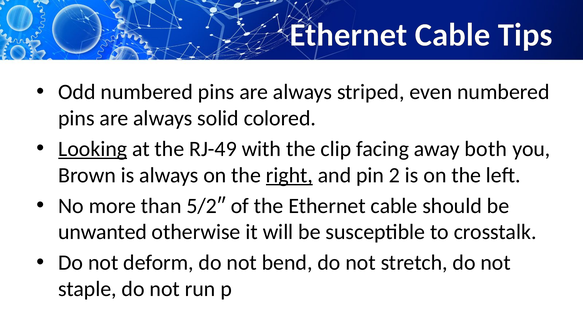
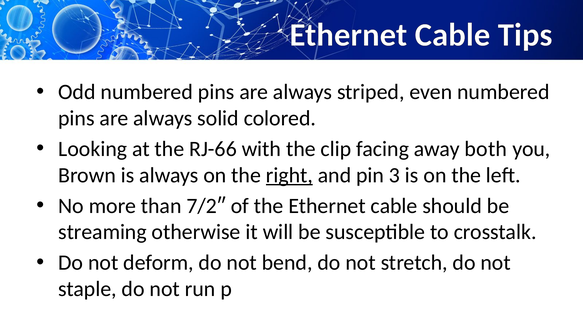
Looking underline: present -> none
RJ-49: RJ-49 -> RJ-66
2: 2 -> 3
5/2″: 5/2″ -> 7/2″
unwanted: unwanted -> streaming
